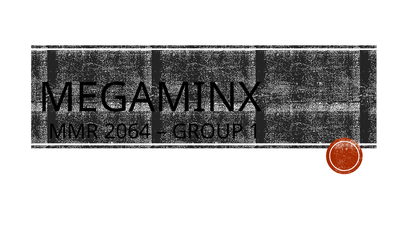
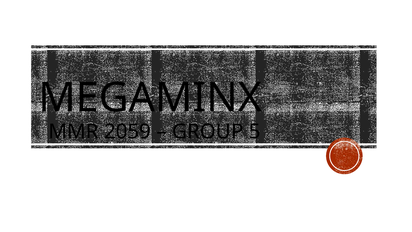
2064: 2064 -> 2059
1: 1 -> 5
